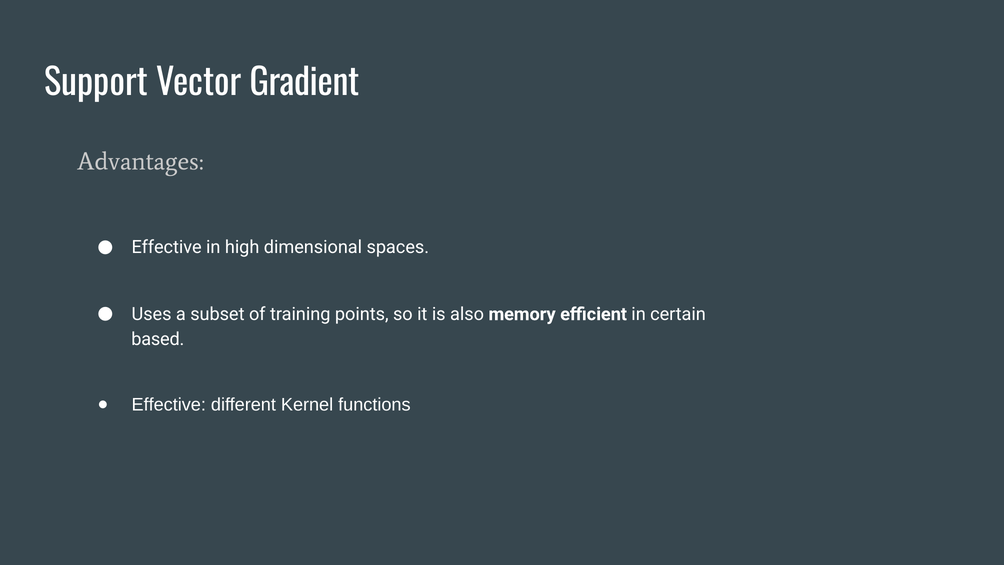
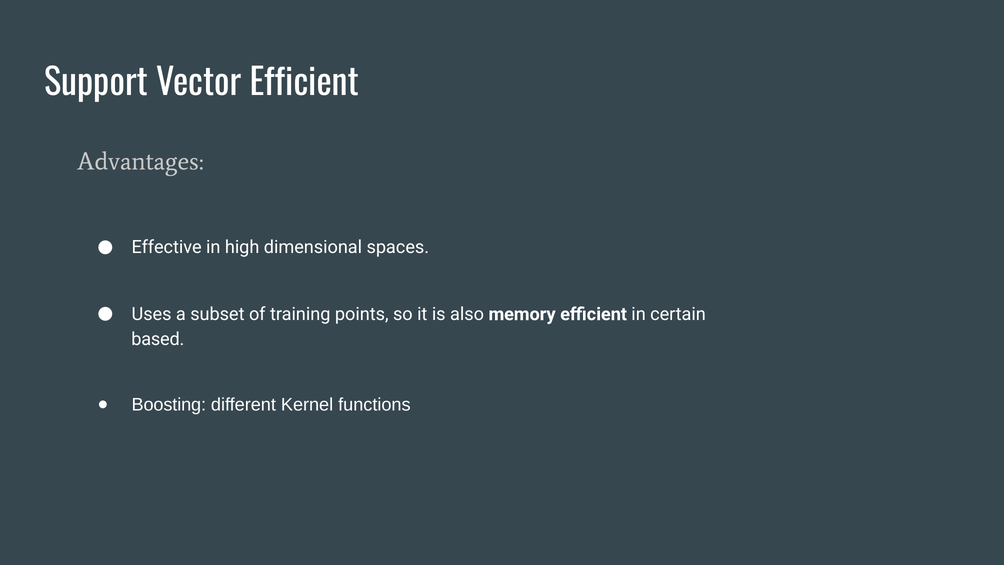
Vector Gradient: Gradient -> Efficient
Effective at (169, 404): Effective -> Boosting
